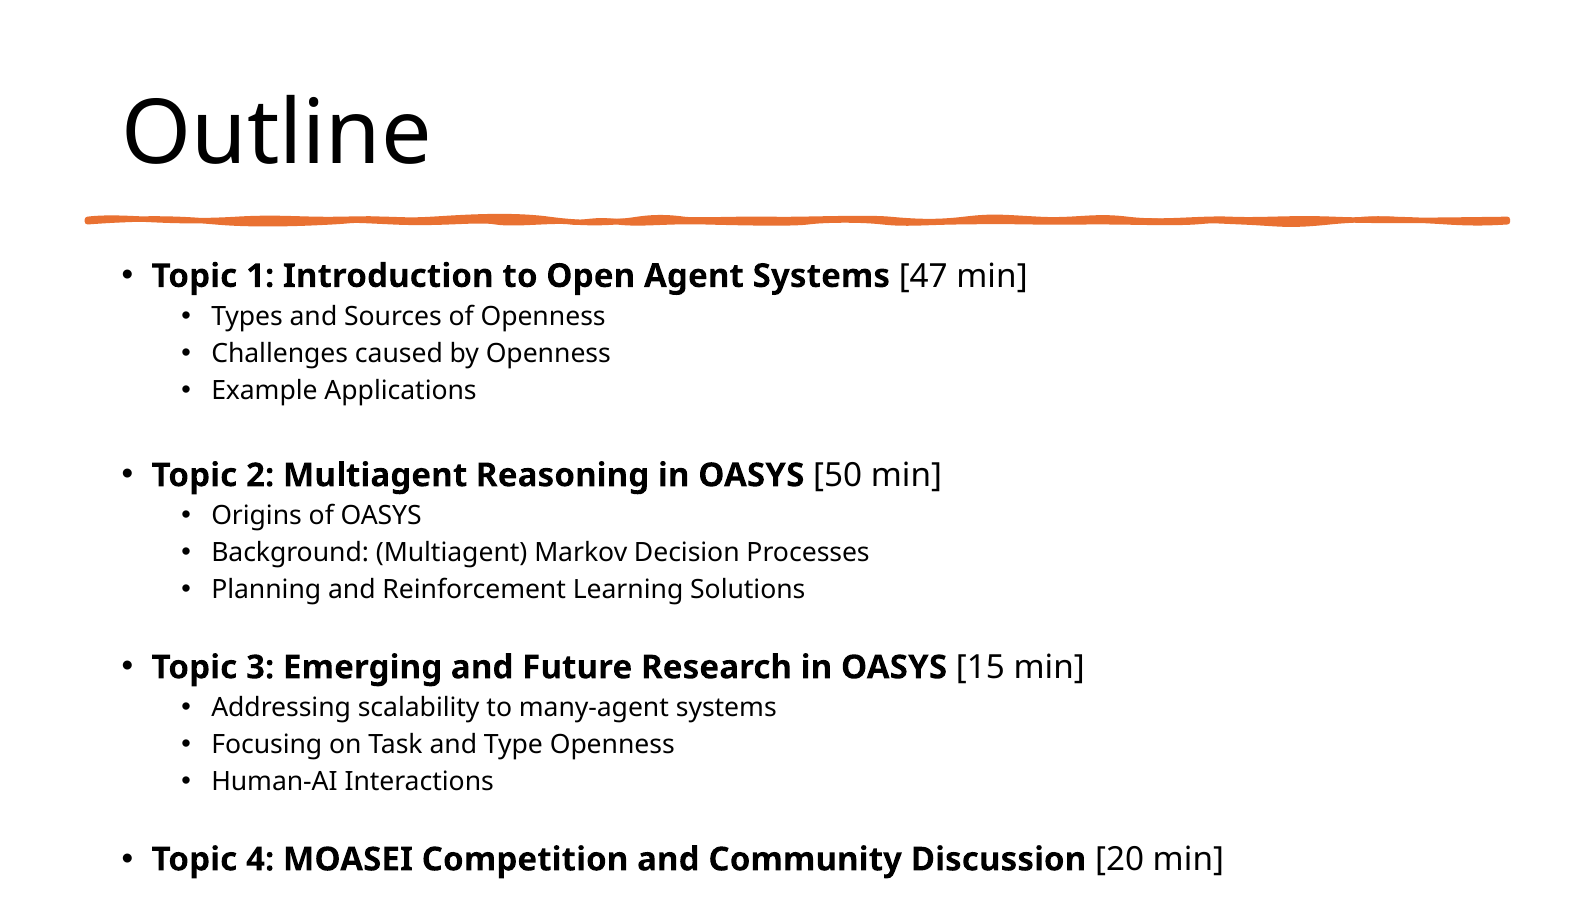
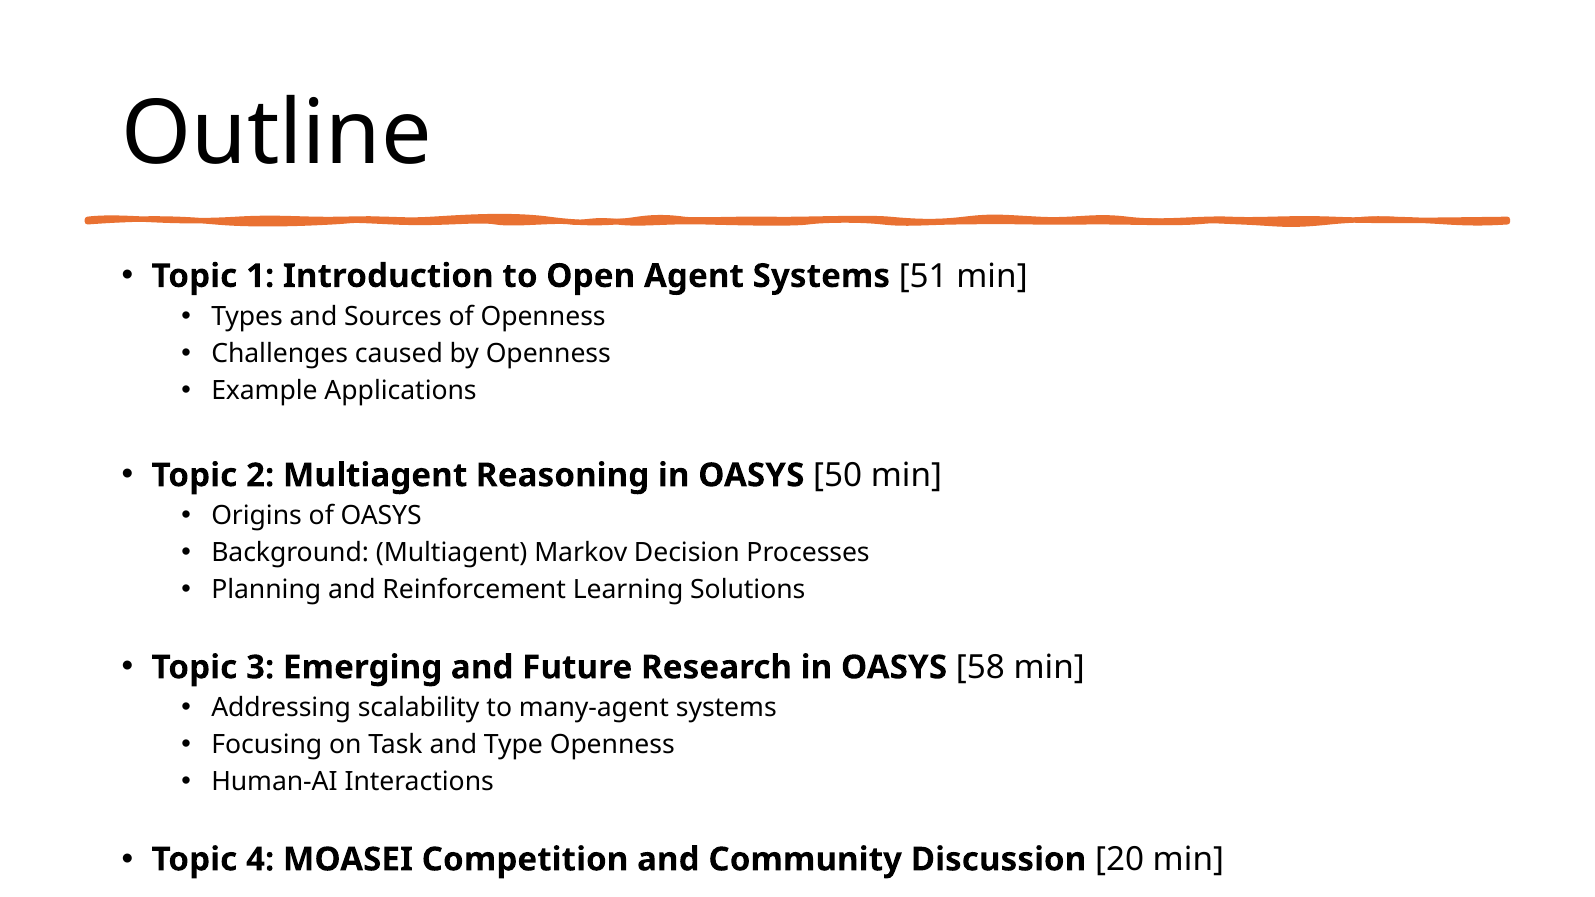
47: 47 -> 51
15: 15 -> 58
